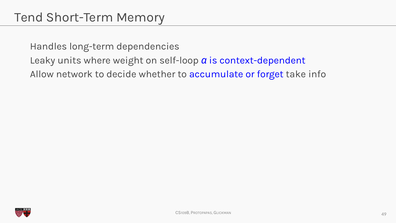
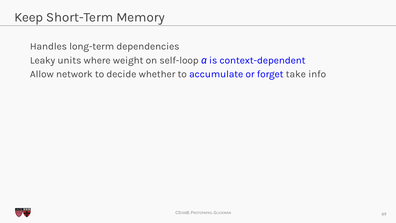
Tend: Tend -> Keep
